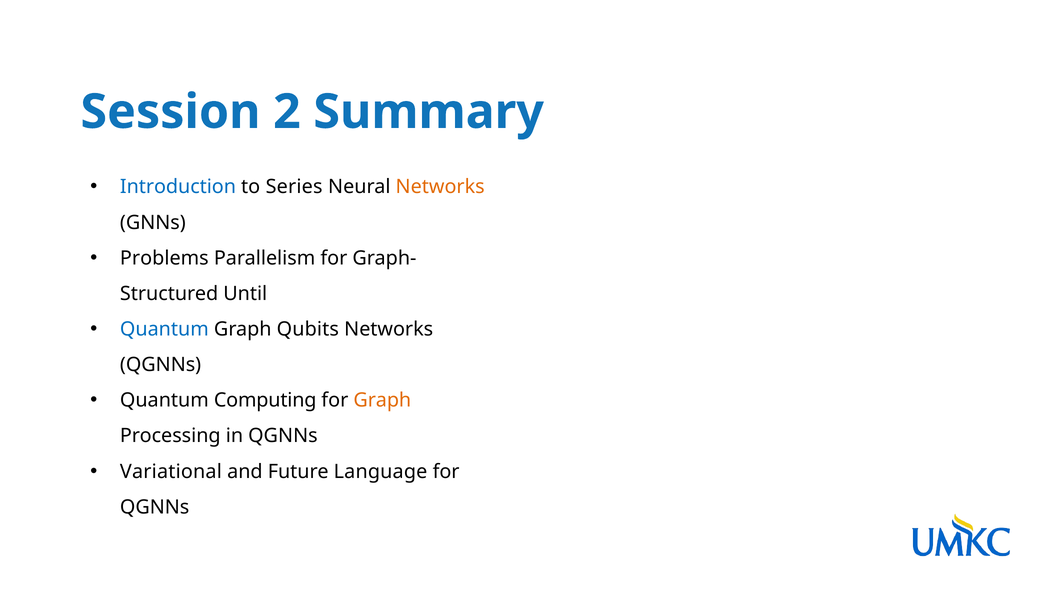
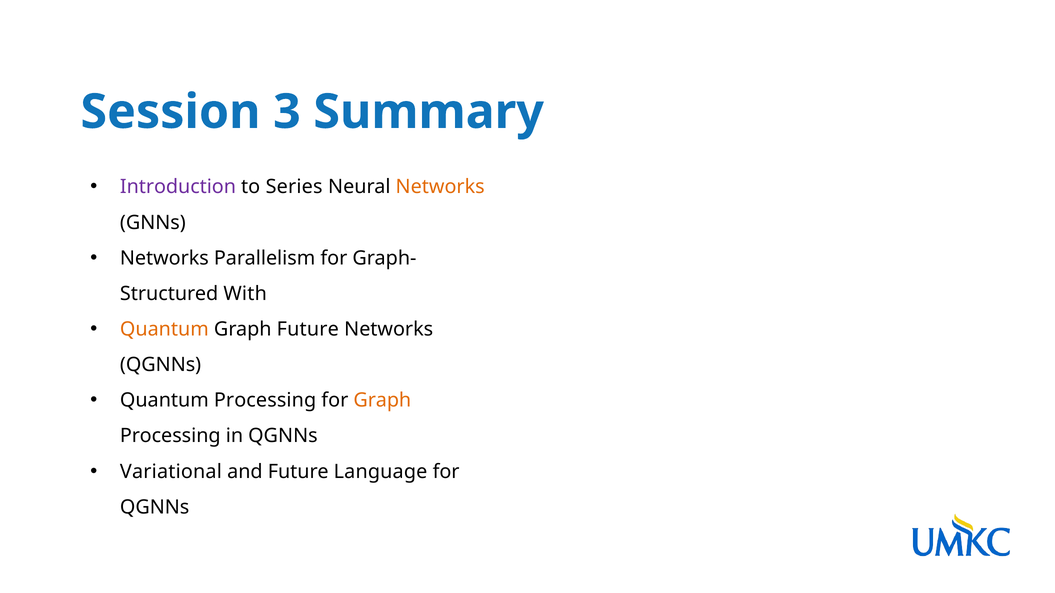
2: 2 -> 3
Introduction colour: blue -> purple
Problems at (164, 258): Problems -> Networks
Until: Until -> With
Quantum at (164, 329) colour: blue -> orange
Graph Qubits: Qubits -> Future
Quantum Computing: Computing -> Processing
